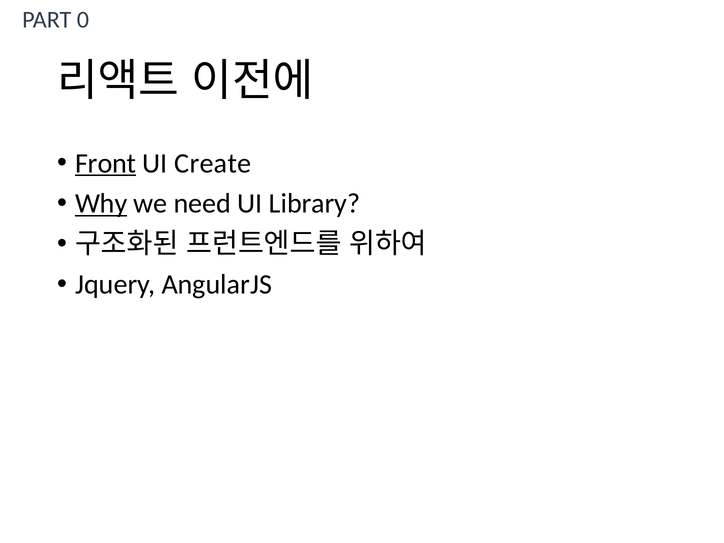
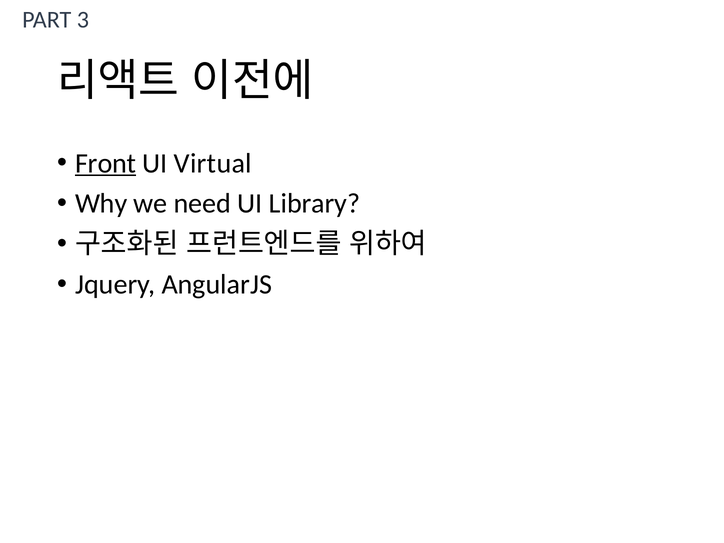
0: 0 -> 3
Create: Create -> Virtual
Why underline: present -> none
